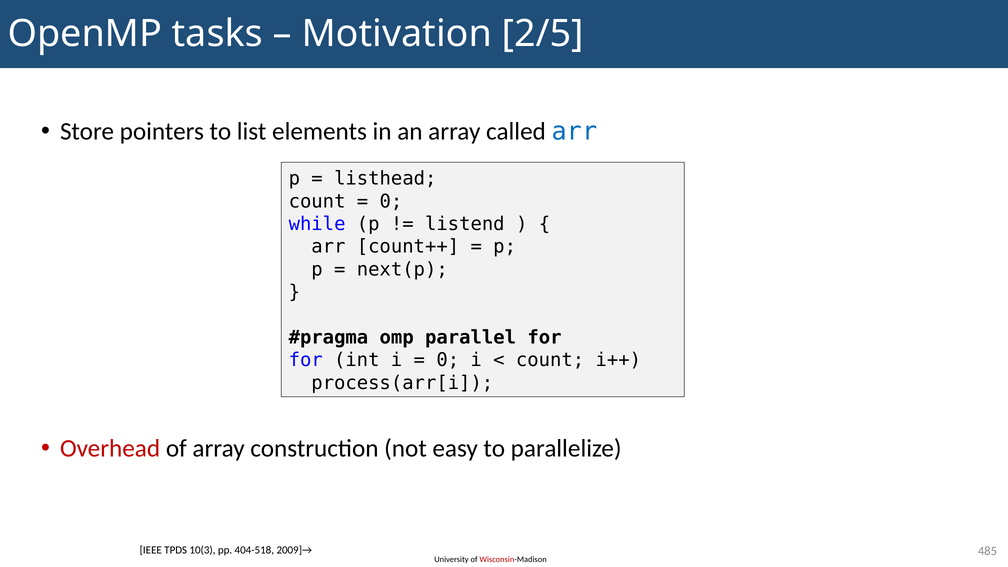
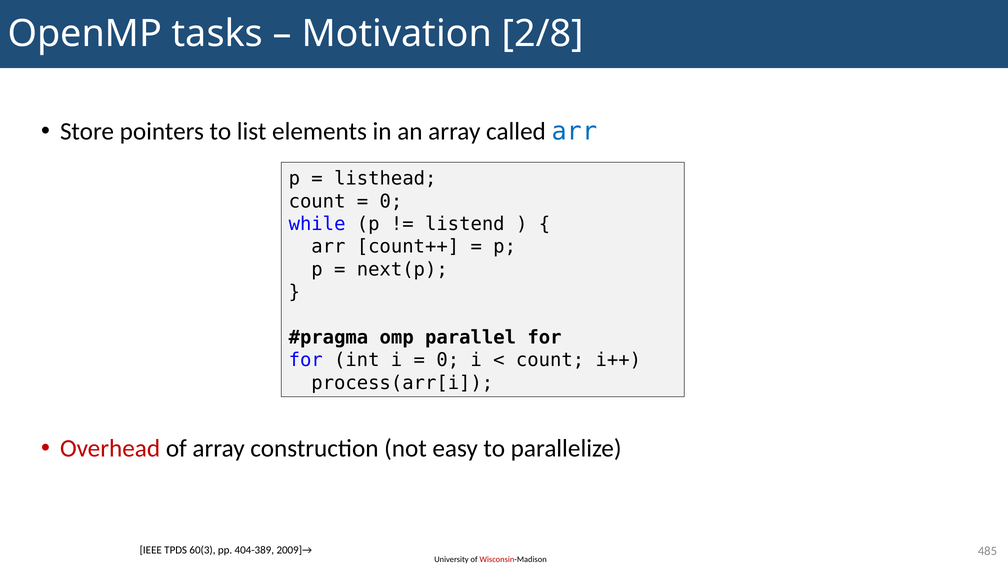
2/5: 2/5 -> 2/8
10(3: 10(3 -> 60(3
404-518: 404-518 -> 404-389
